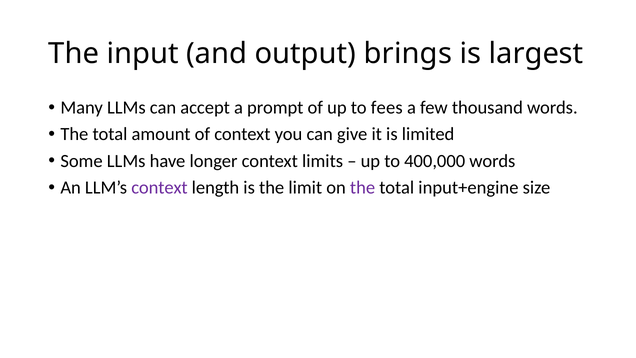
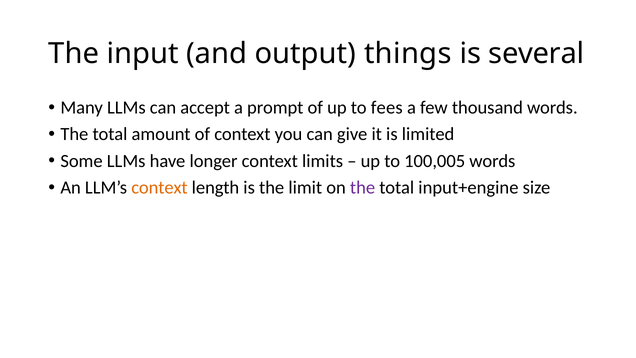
brings: brings -> things
largest: largest -> several
400,000: 400,000 -> 100,005
context at (159, 188) colour: purple -> orange
